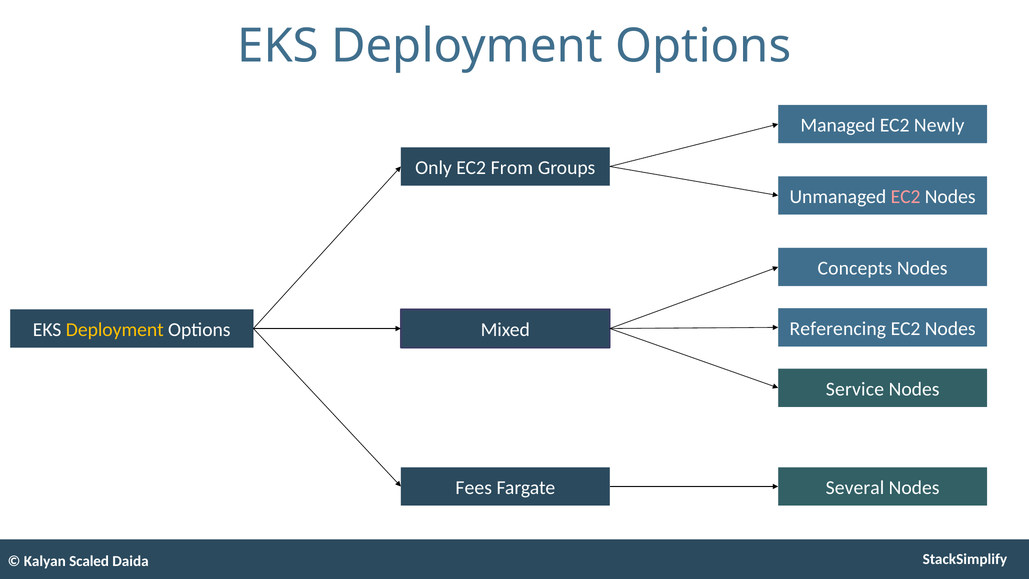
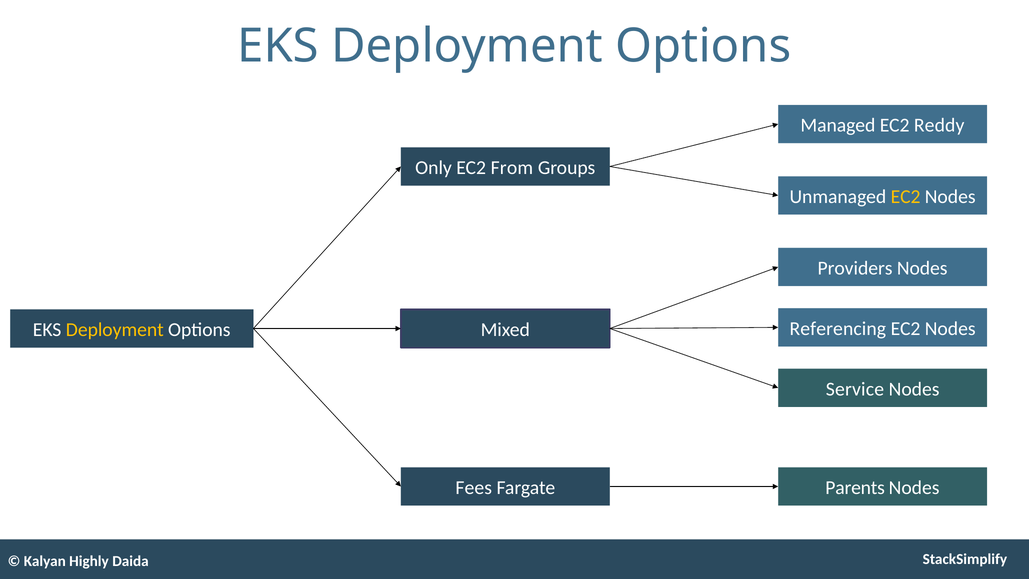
Newly: Newly -> Reddy
EC2 at (906, 197) colour: pink -> yellow
Concepts: Concepts -> Providers
Several: Several -> Parents
Scaled: Scaled -> Highly
